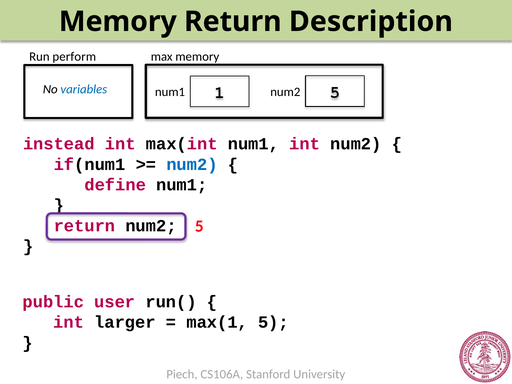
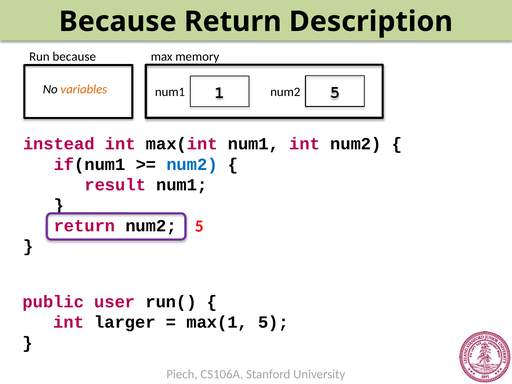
Memory at (118, 22): Memory -> Because
Run perform: perform -> because
variables colour: blue -> orange
define: define -> result
